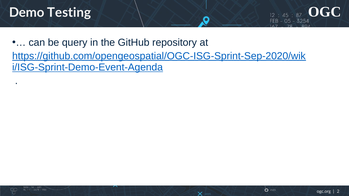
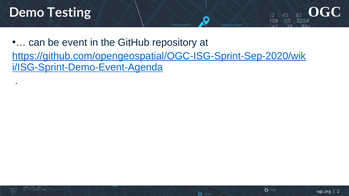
query: query -> event
